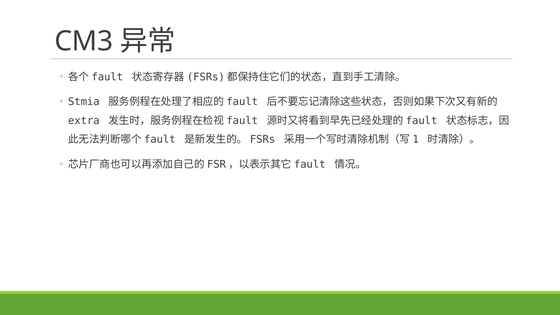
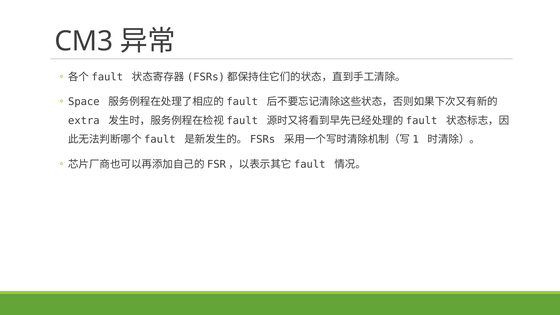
Stmia: Stmia -> Space
